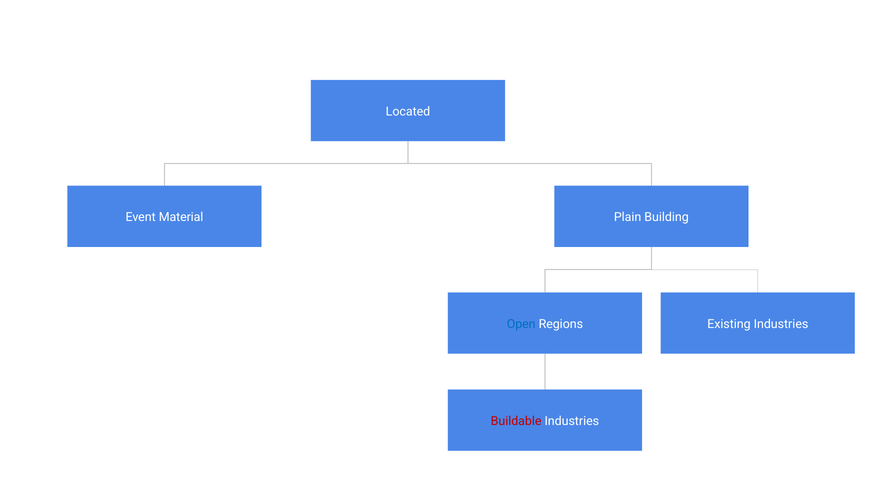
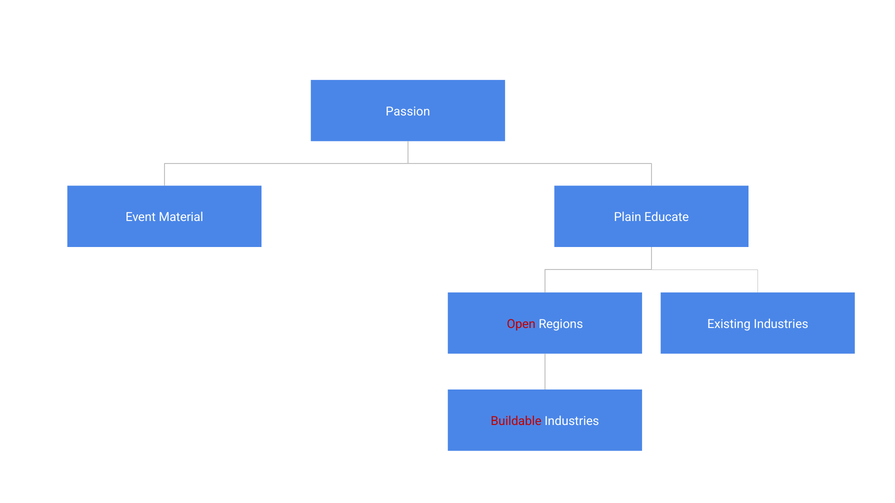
Located: Located -> Passion
Building: Building -> Educate
Open colour: blue -> red
